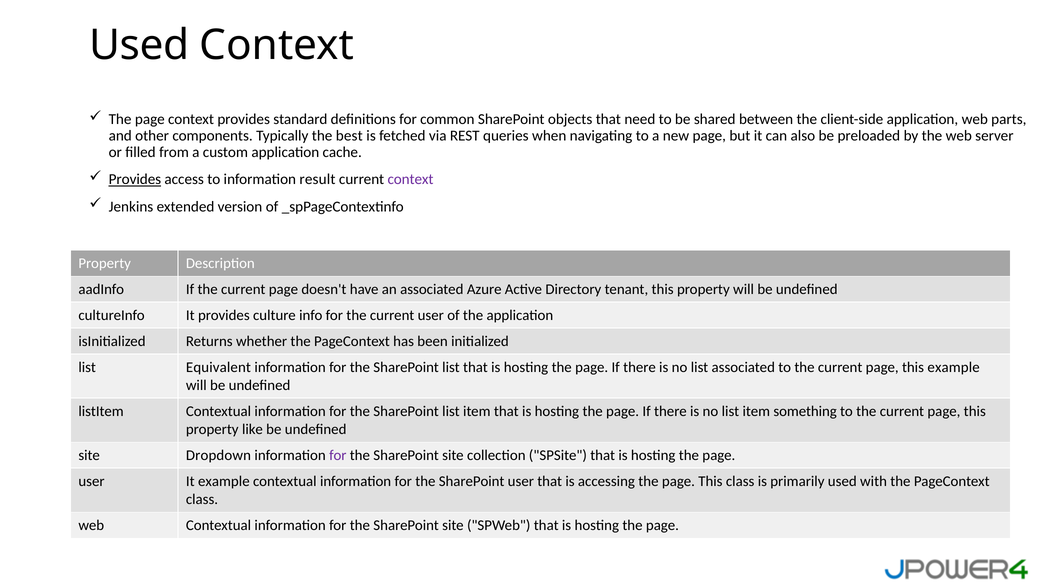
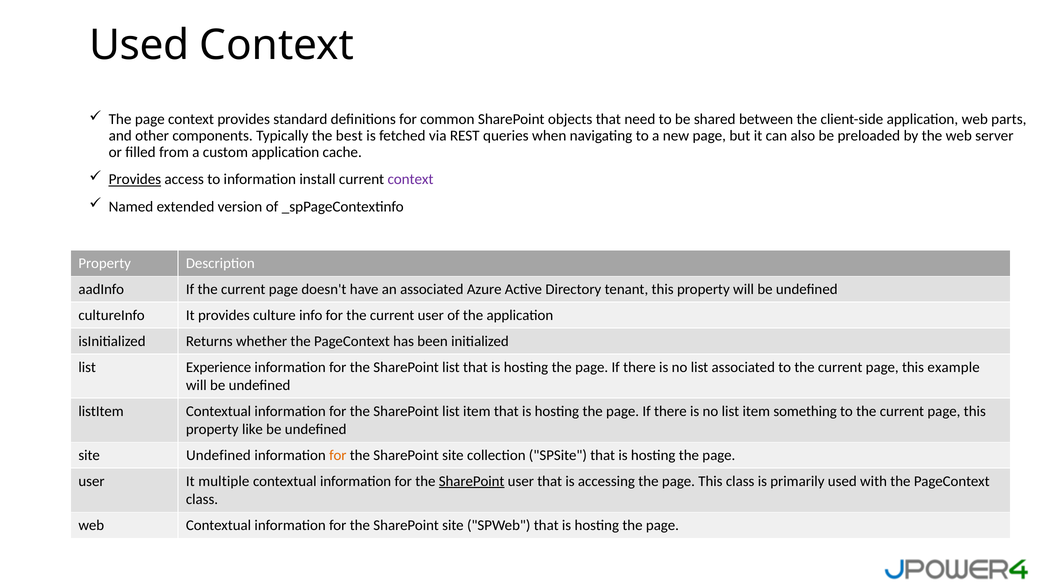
result: result -> install
Jenkins: Jenkins -> Named
Equivalent: Equivalent -> Experience
site Dropdown: Dropdown -> Undefined
for at (338, 456) colour: purple -> orange
It example: example -> multiple
SharePoint at (472, 482) underline: none -> present
